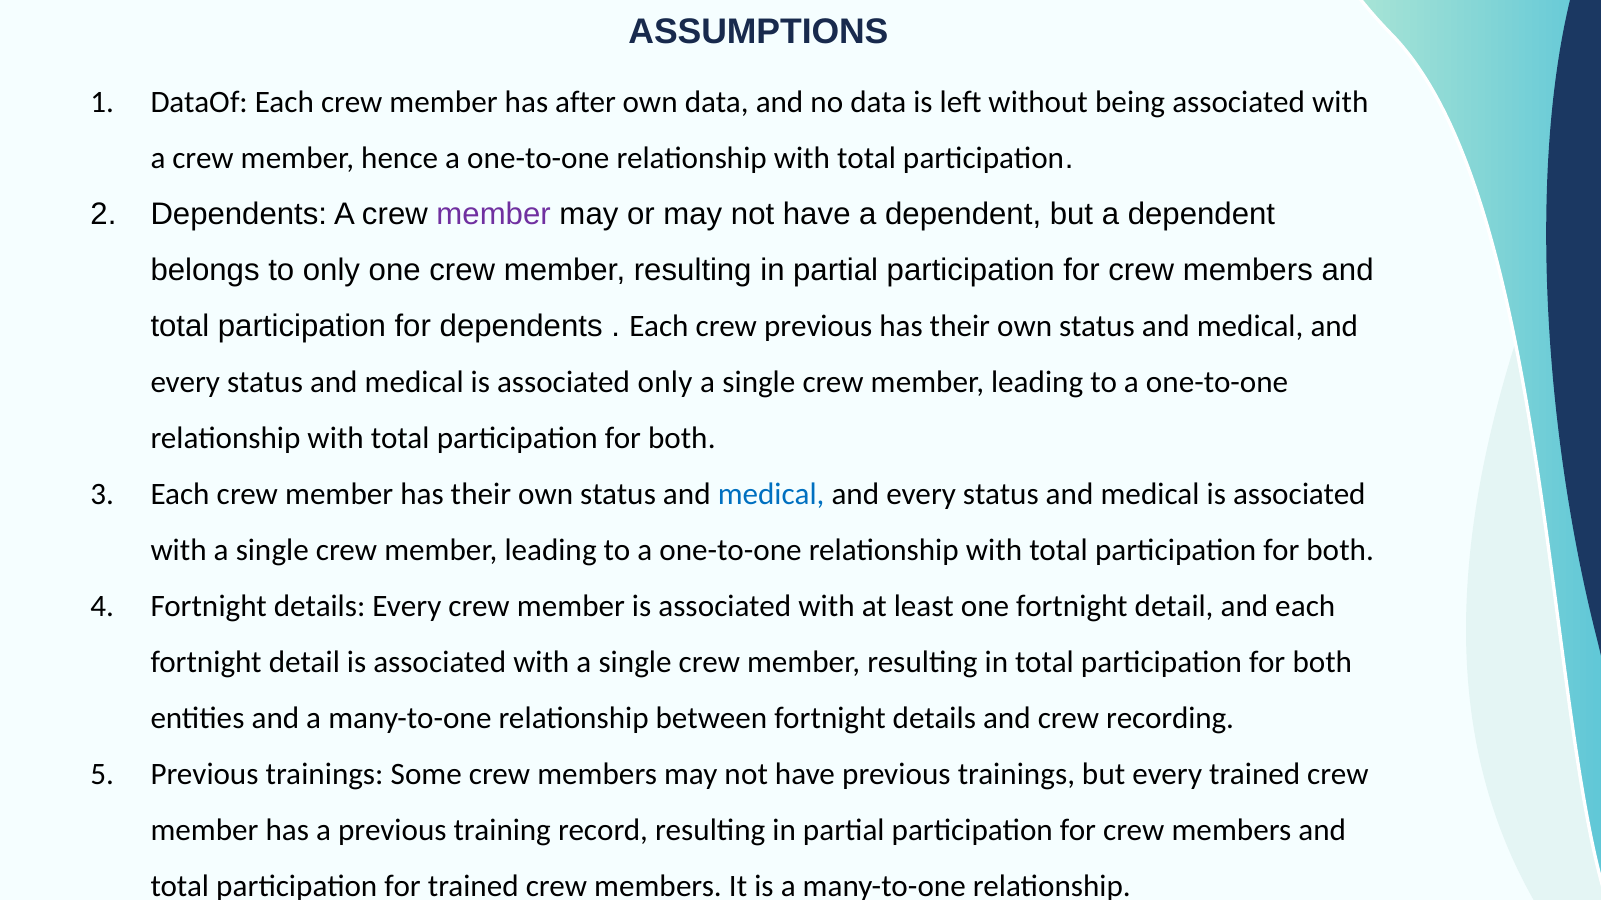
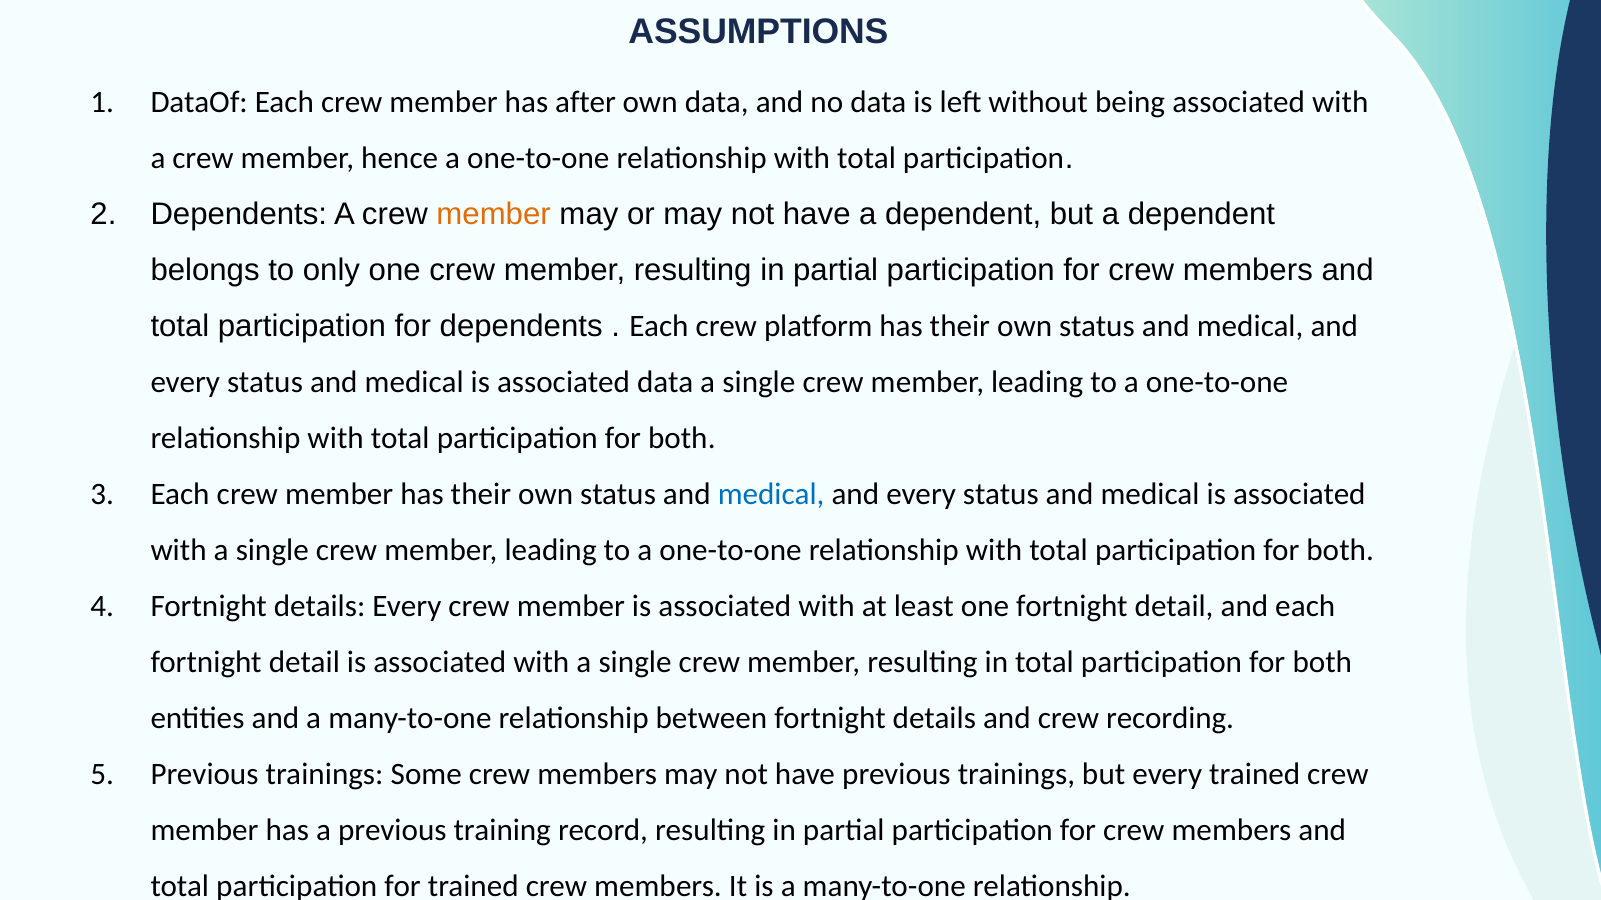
member at (494, 214) colour: purple -> orange
crew previous: previous -> platform
associated only: only -> data
